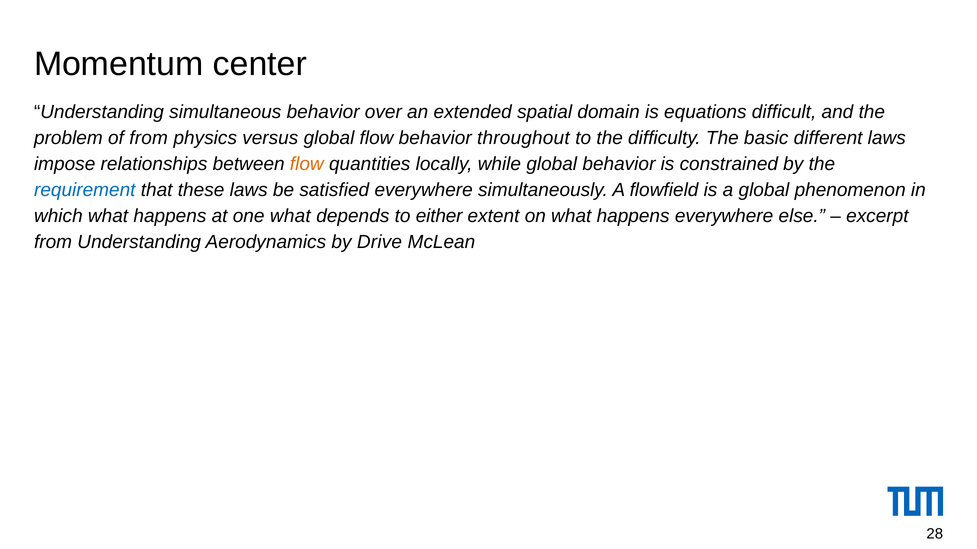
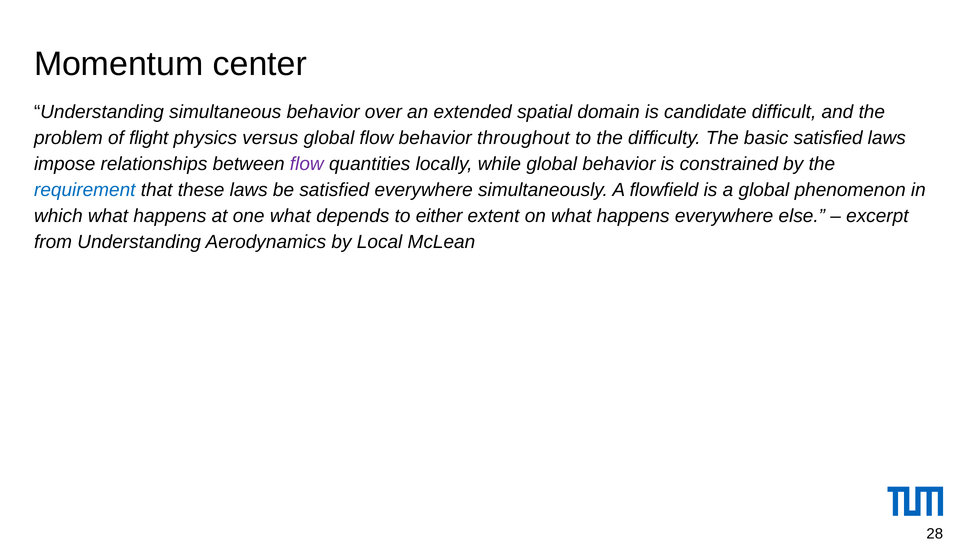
equations: equations -> candidate
of from: from -> flight
basic different: different -> satisfied
flow at (307, 164) colour: orange -> purple
Drive: Drive -> Local
